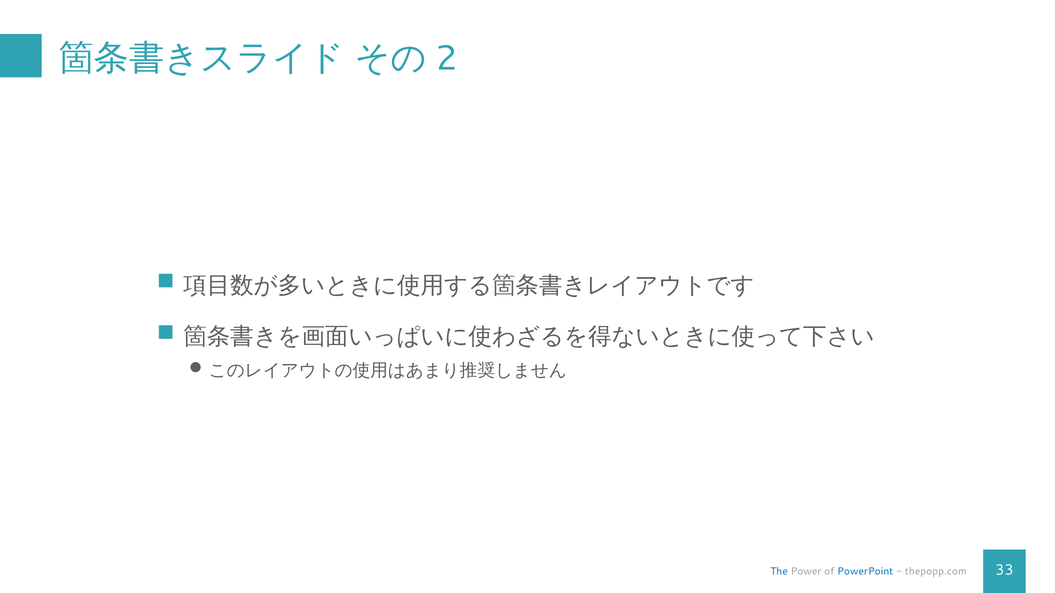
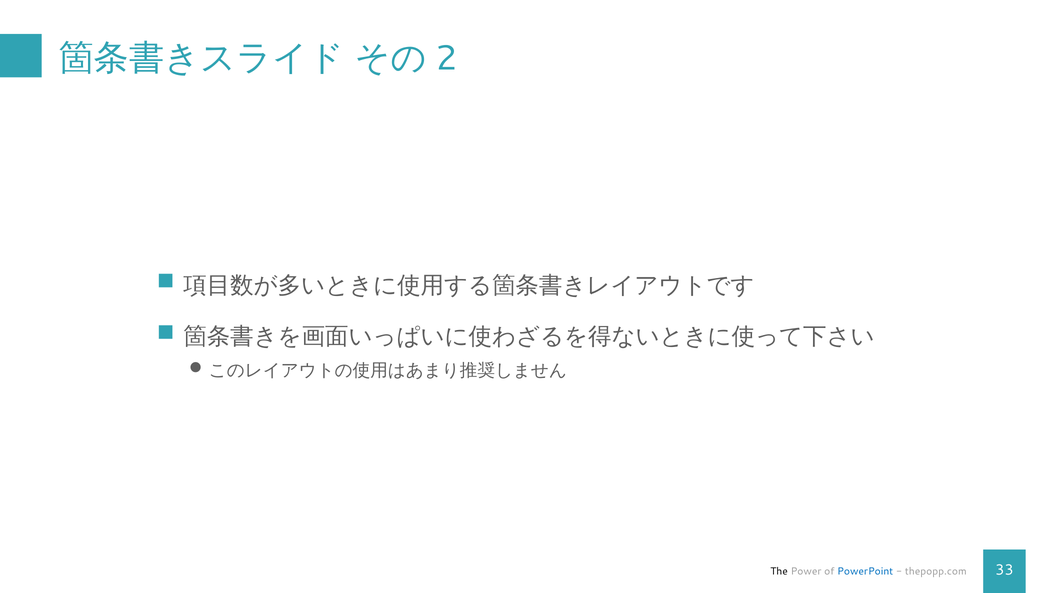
The colour: blue -> black
